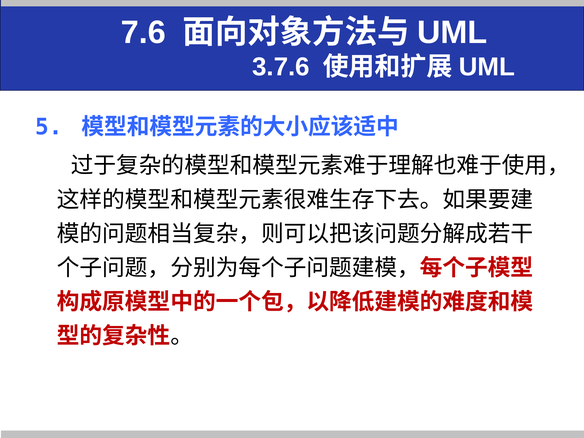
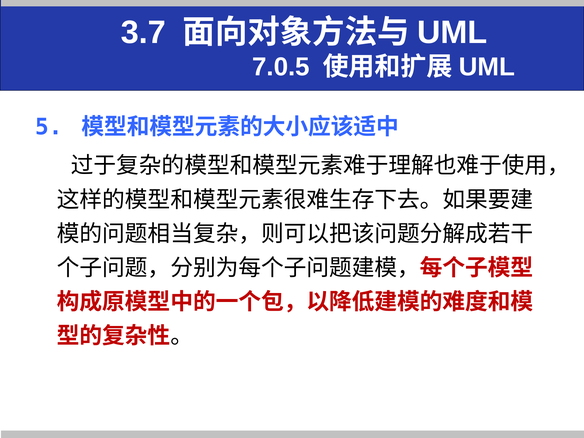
7.6: 7.6 -> 3.7
3.7.6: 3.7.6 -> 7.0.5
